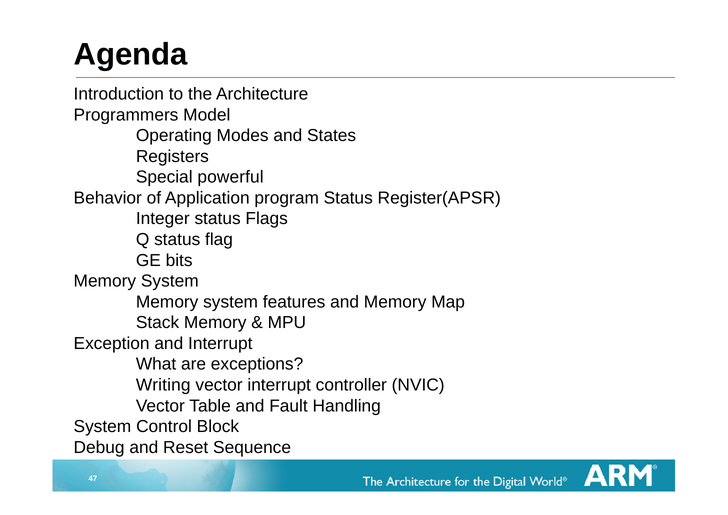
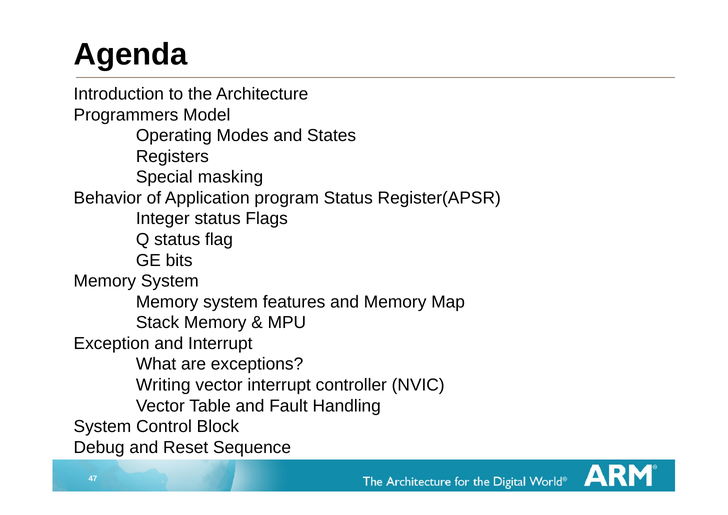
powerful: powerful -> masking
